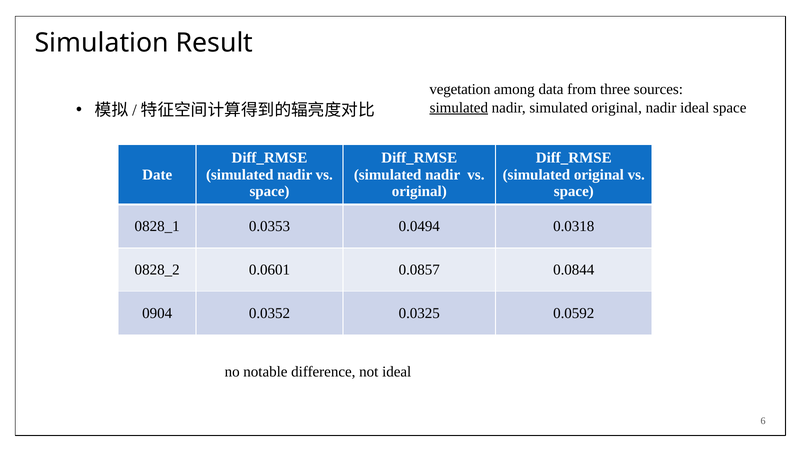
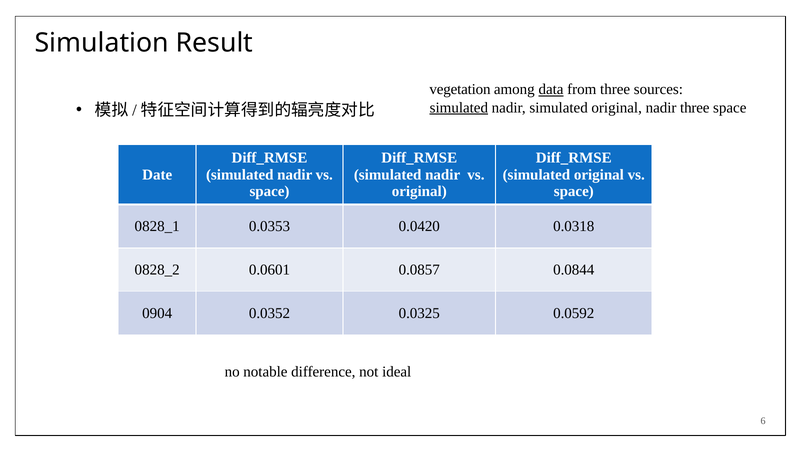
data underline: none -> present
nadir ideal: ideal -> three
0.0494: 0.0494 -> 0.0420
